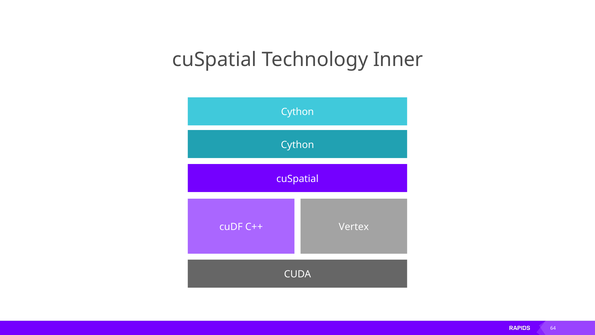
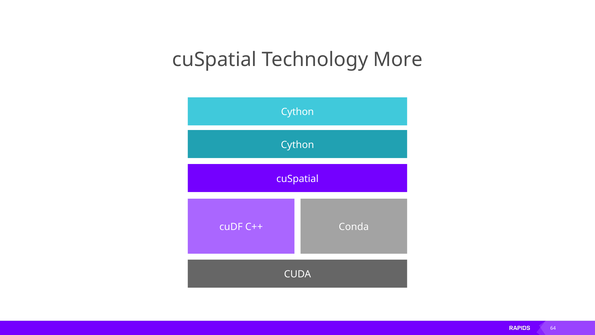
Inner: Inner -> More
Vertex: Vertex -> Conda
